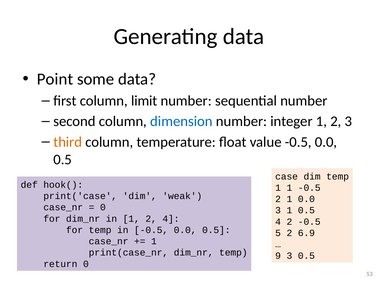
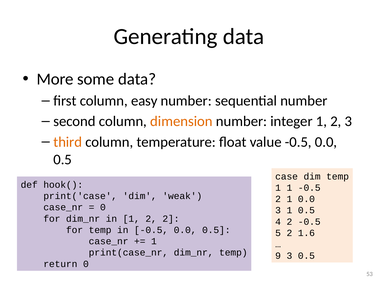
Point: Point -> More
limit: limit -> easy
dimension colour: blue -> orange
2 4: 4 -> 2
6.9: 6.9 -> 1.6
